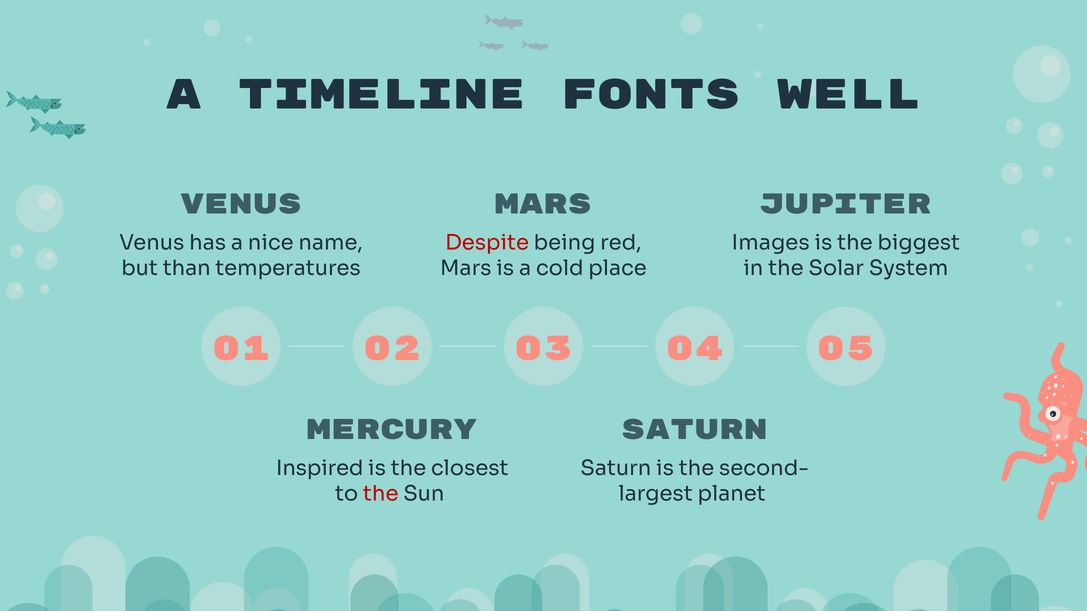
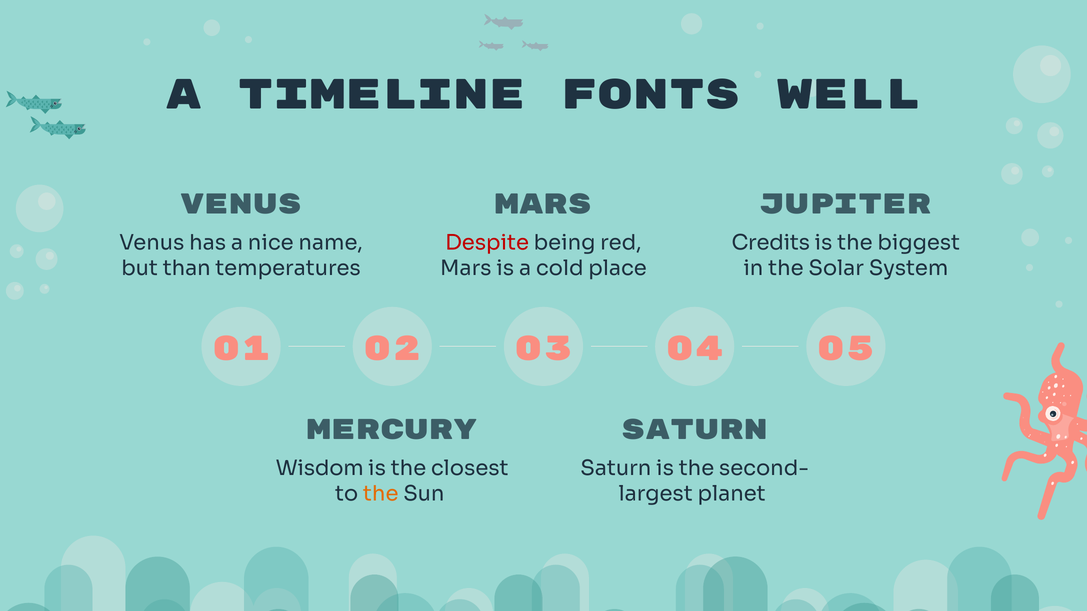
Images: Images -> Credits
Inspired: Inspired -> Wisdom
the at (381, 494) colour: red -> orange
